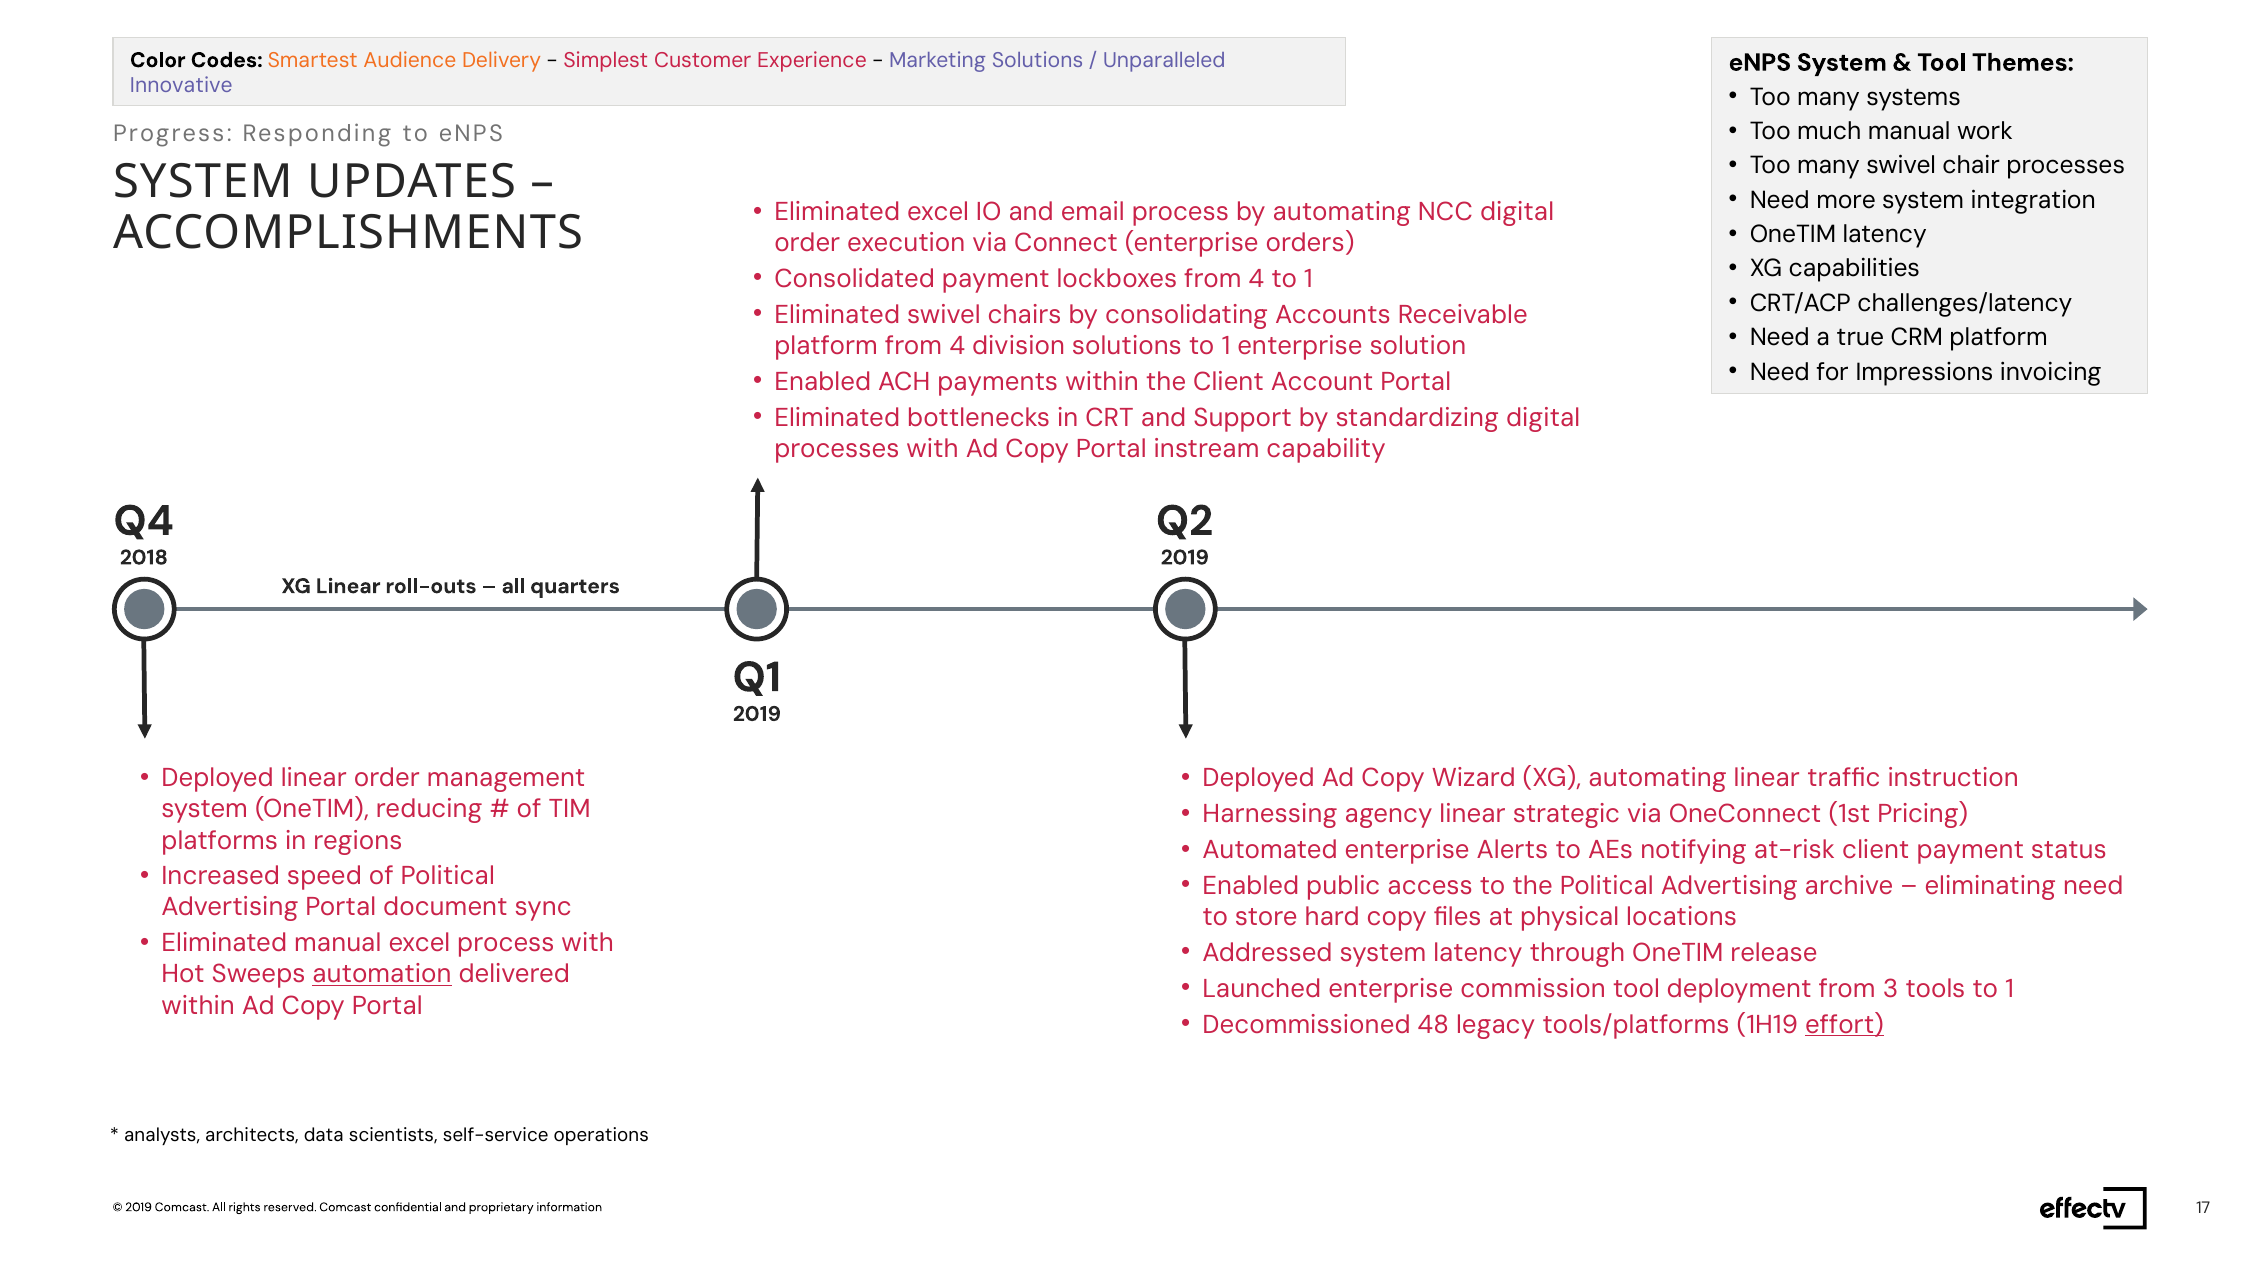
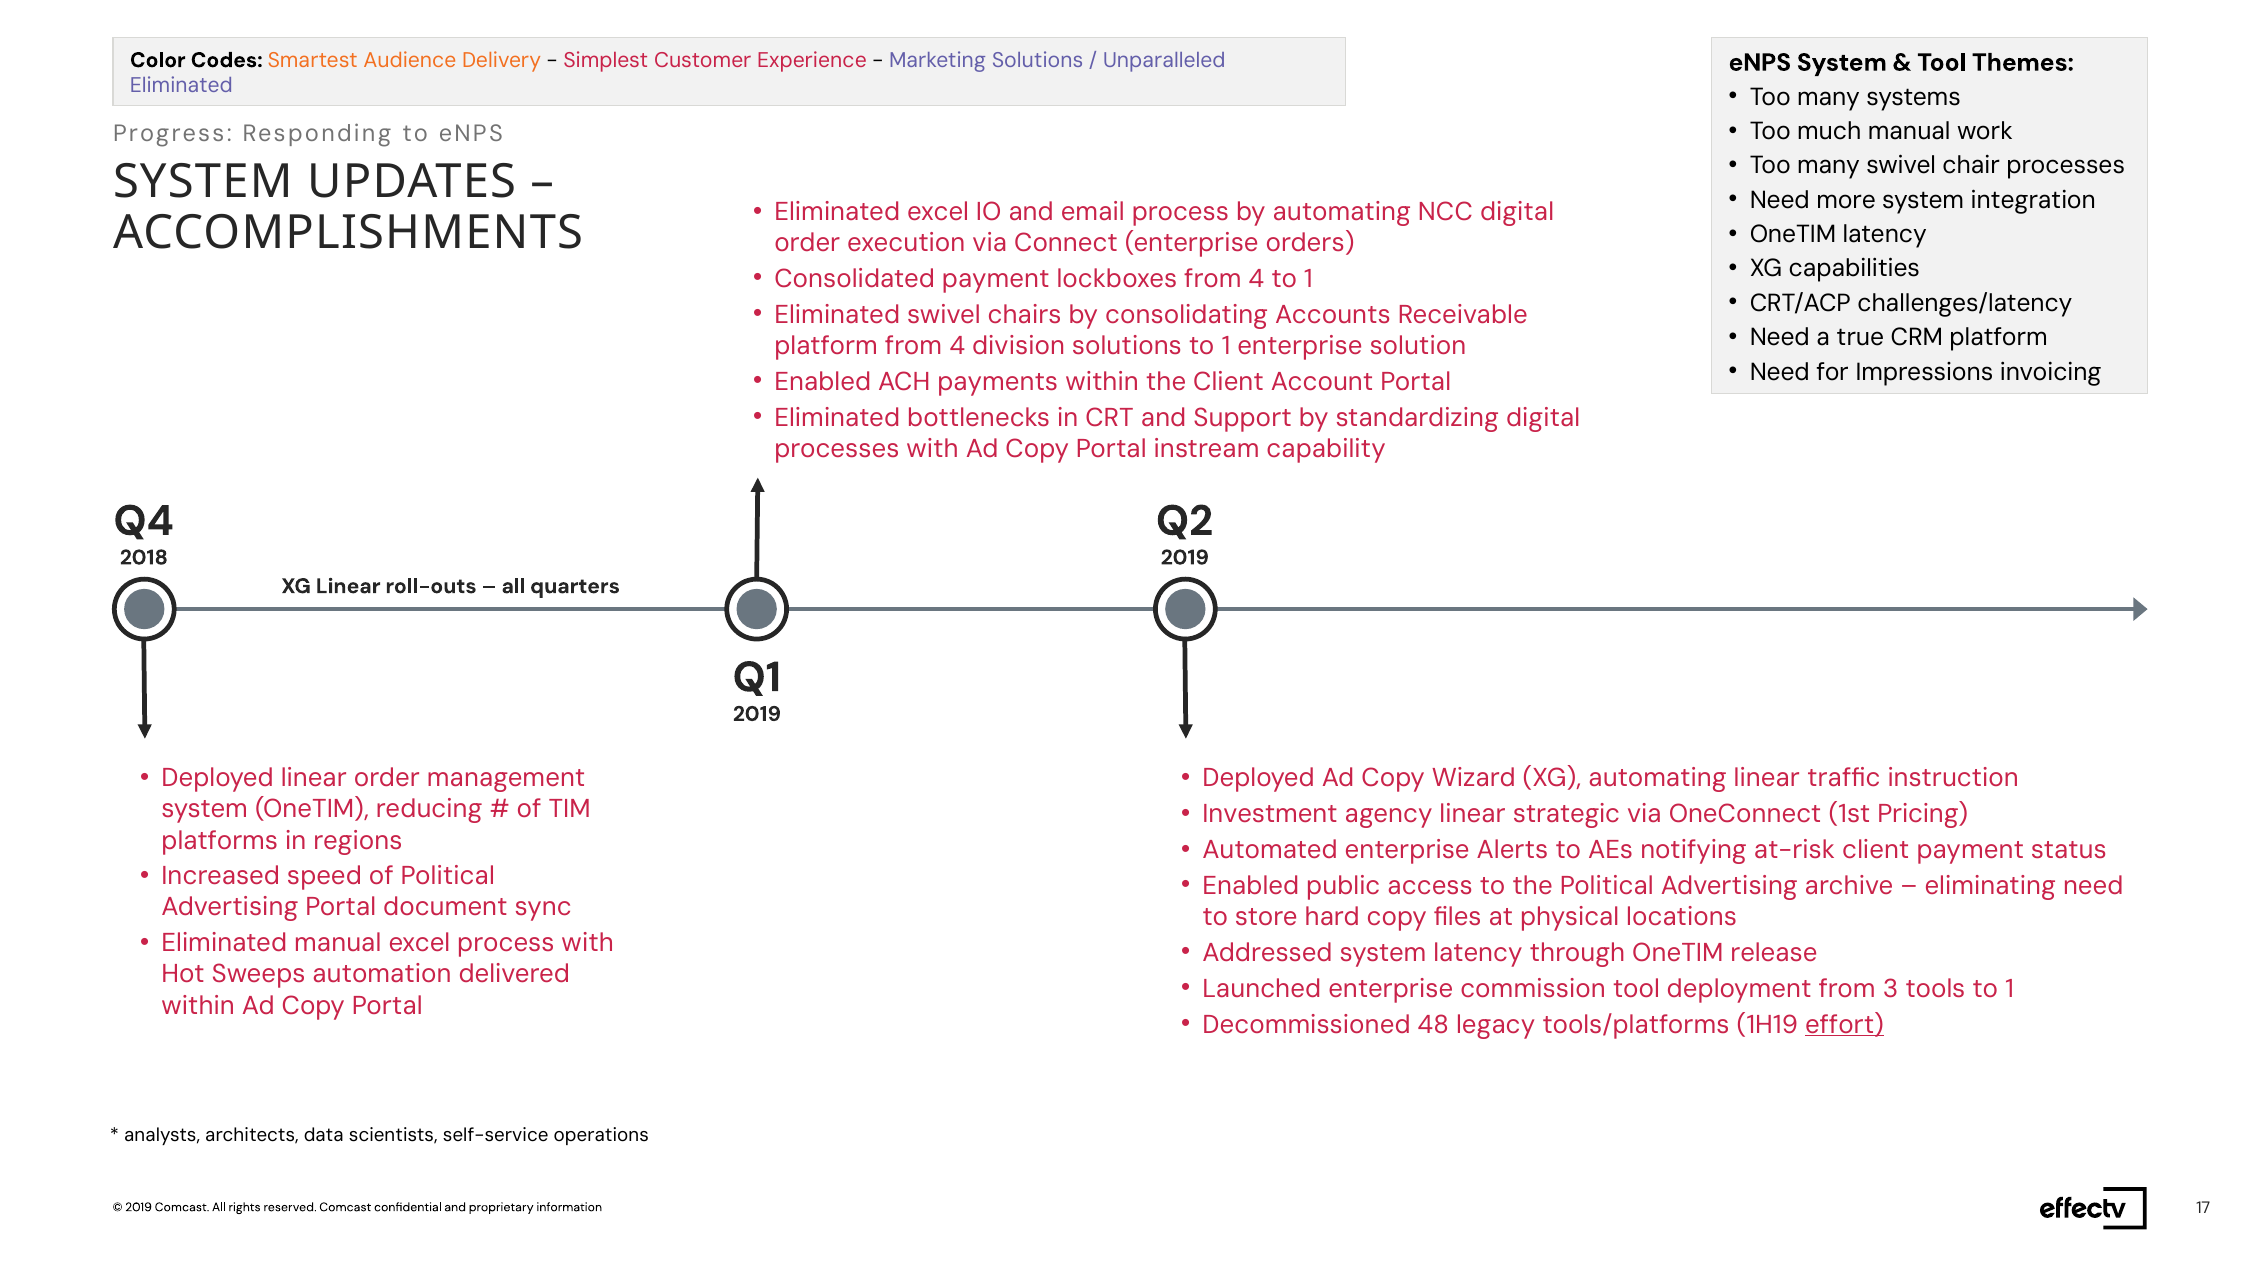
Innovative at (181, 86): Innovative -> Eliminated
Harnessing: Harnessing -> Investment
automation underline: present -> none
